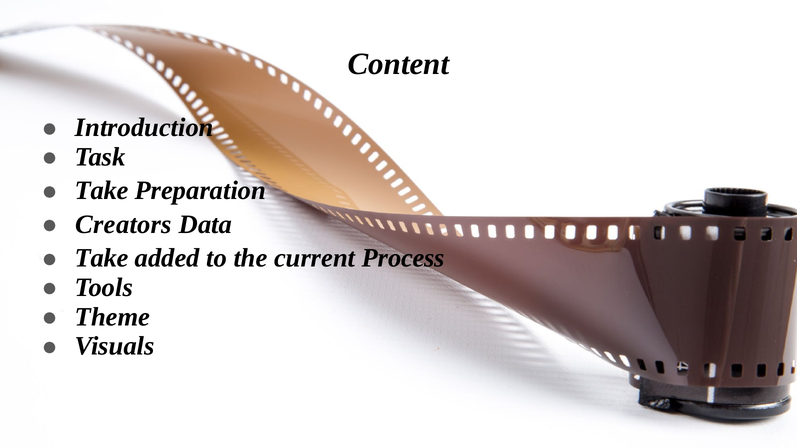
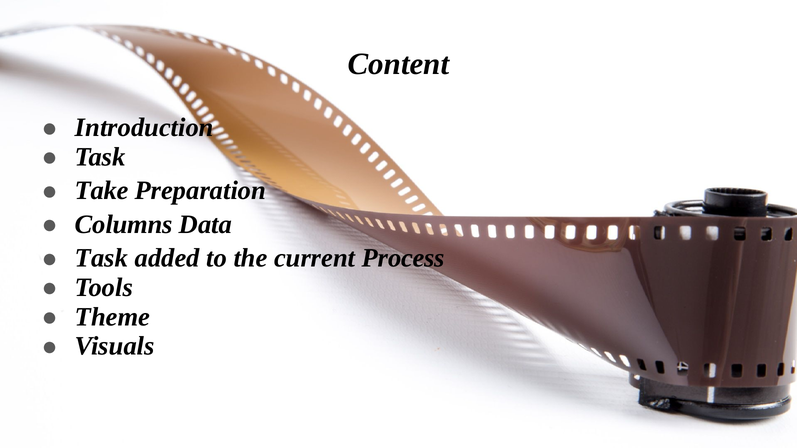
Creators: Creators -> Columns
Take at (102, 258): Take -> Task
